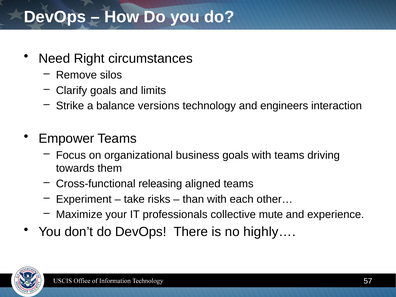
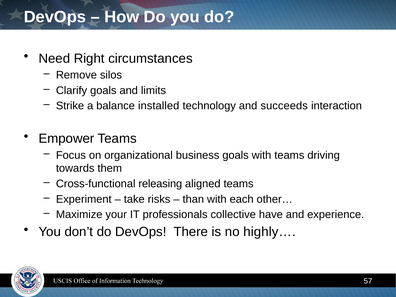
versions: versions -> installed
engineers: engineers -> succeeds
mute: mute -> have
